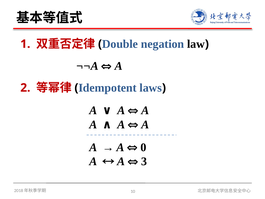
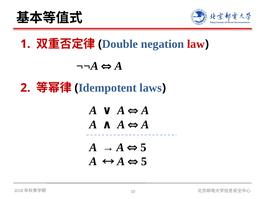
law colour: black -> red
0 at (143, 147): 0 -> 5
3 at (144, 161): 3 -> 5
